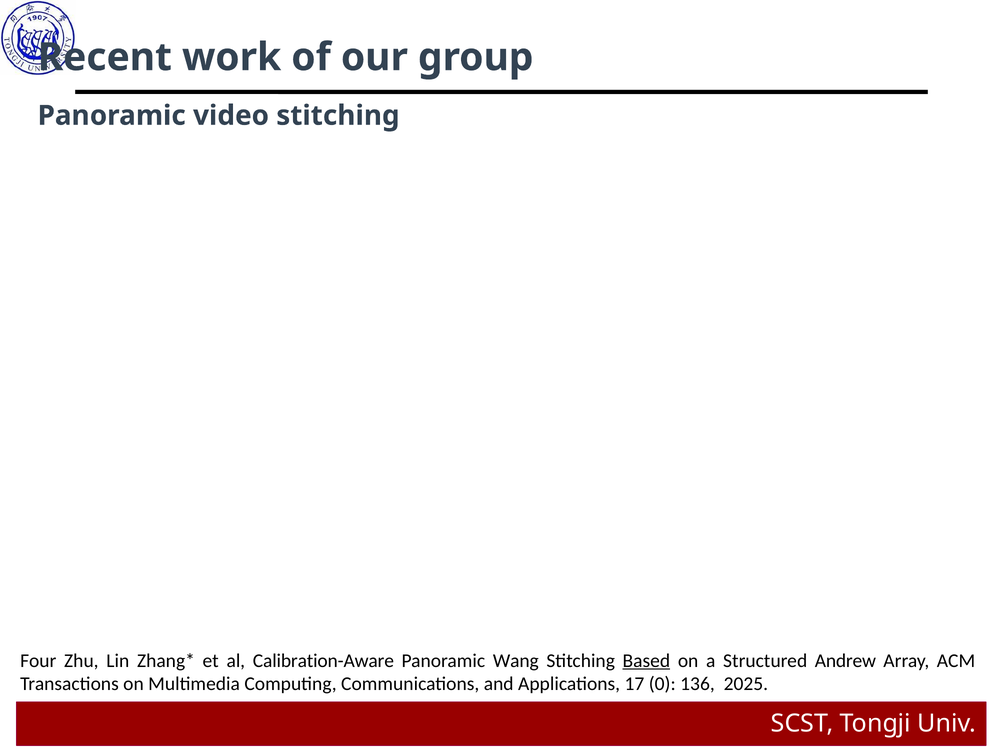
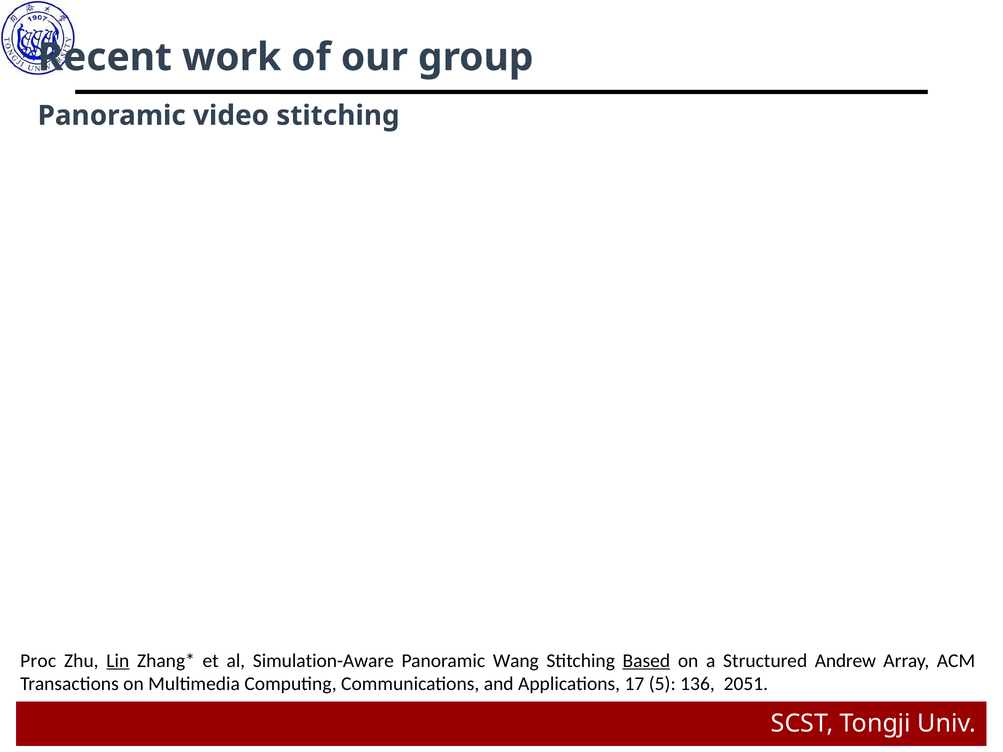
Four: Four -> Proc
Lin underline: none -> present
Calibration-Aware: Calibration-Aware -> Simulation-Aware
0: 0 -> 5
2025: 2025 -> 2051
